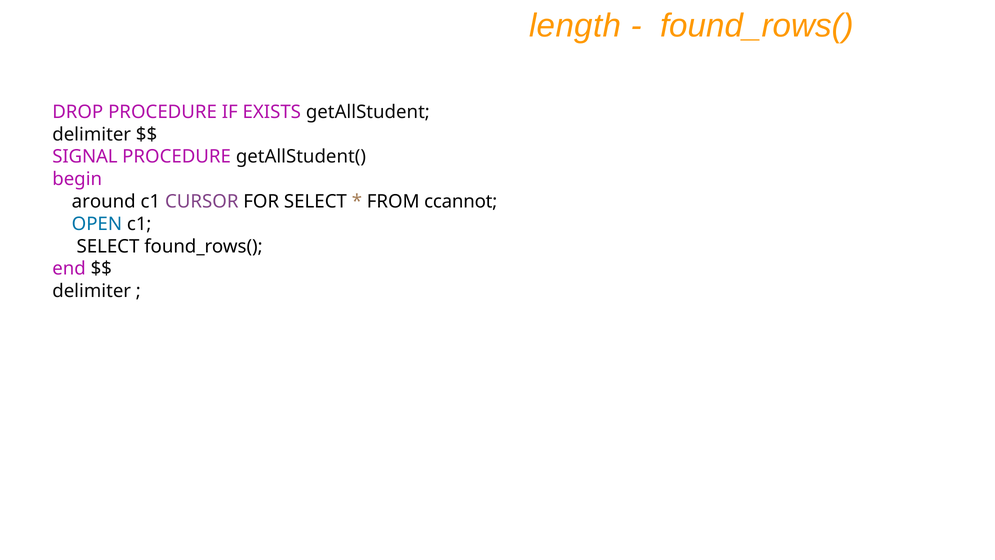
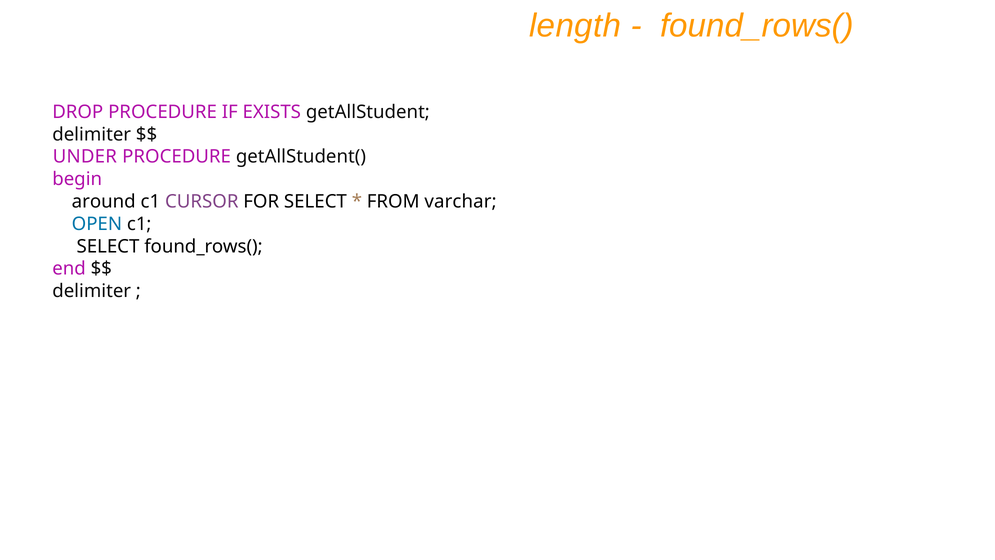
SIGNAL: SIGNAL -> UNDER
ccannot: ccannot -> varchar
